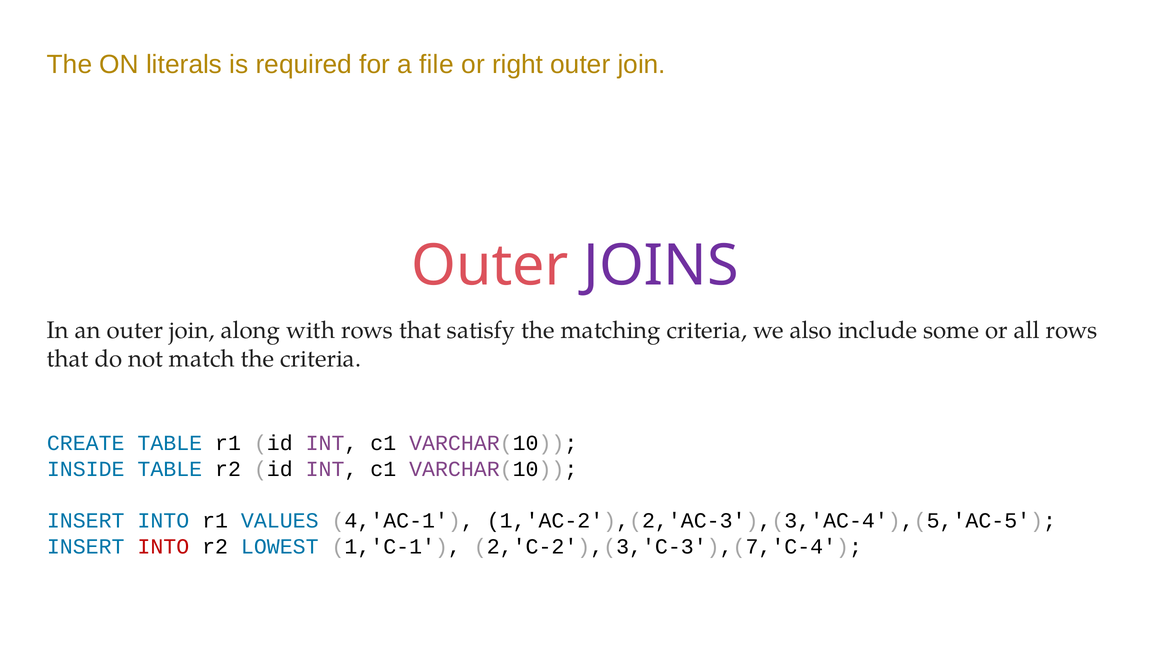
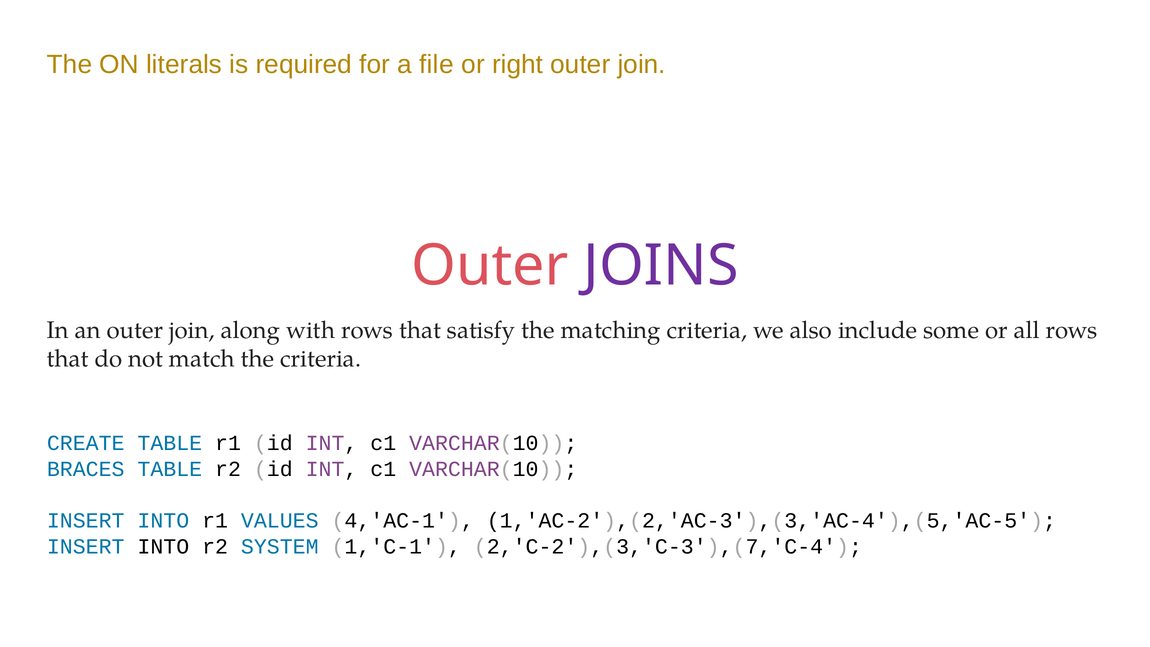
INSIDE: INSIDE -> BRACES
INTO at (163, 547) colour: red -> black
LOWEST: LOWEST -> SYSTEM
